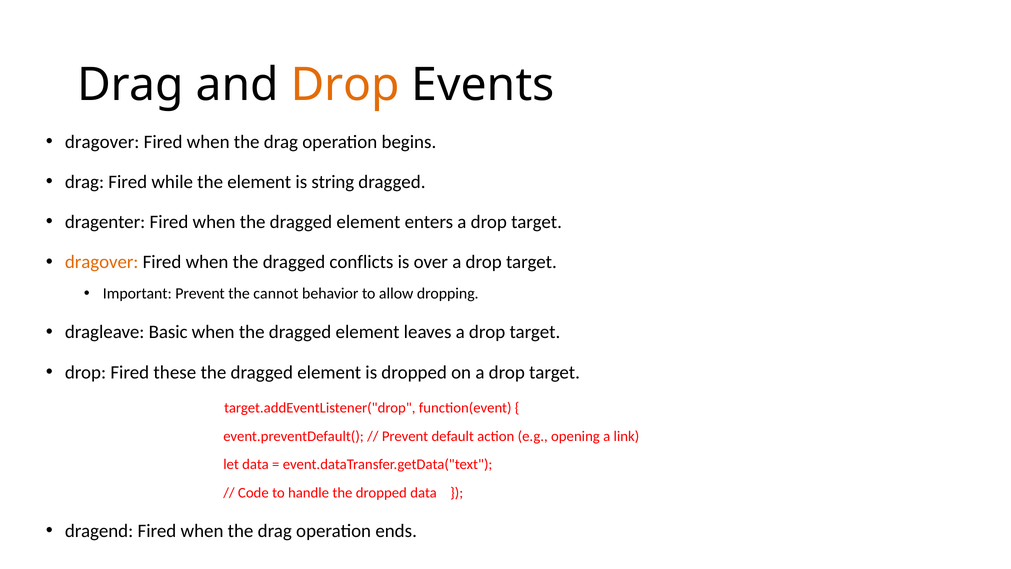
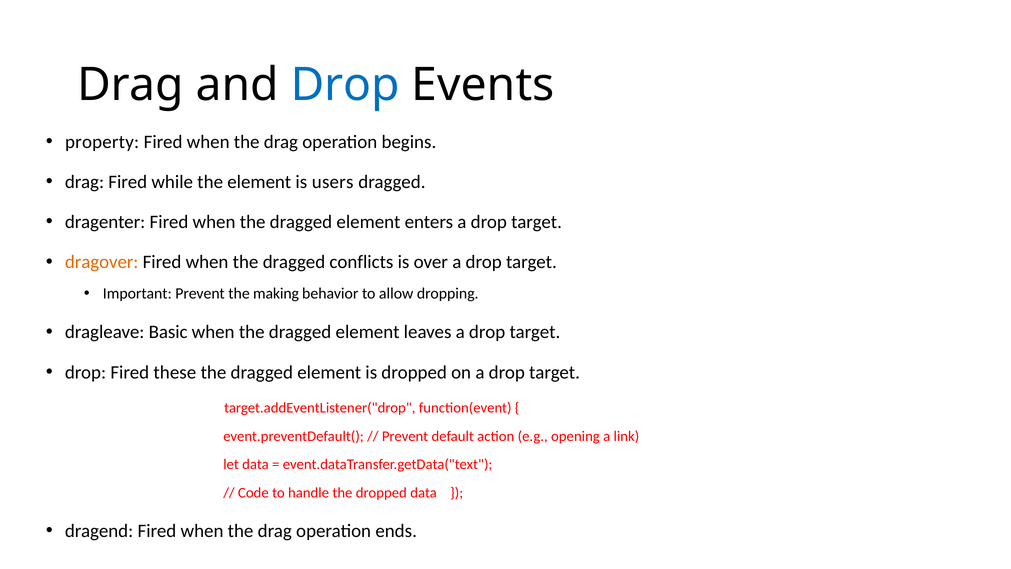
Drop at (345, 85) colour: orange -> blue
dragover at (102, 142): dragover -> property
string: string -> users
cannot: cannot -> making
